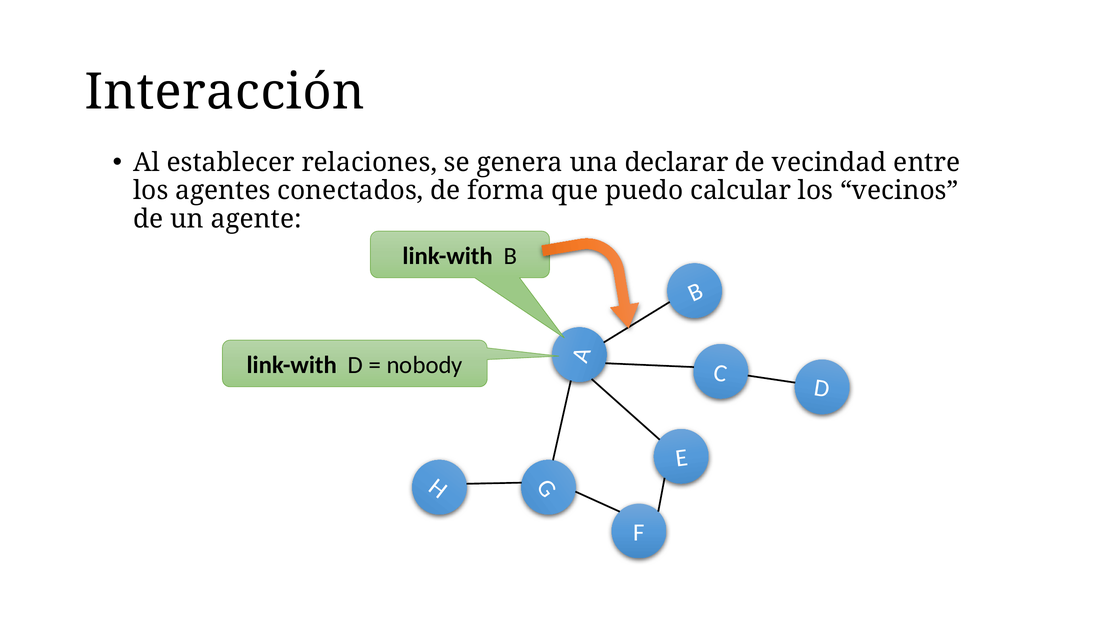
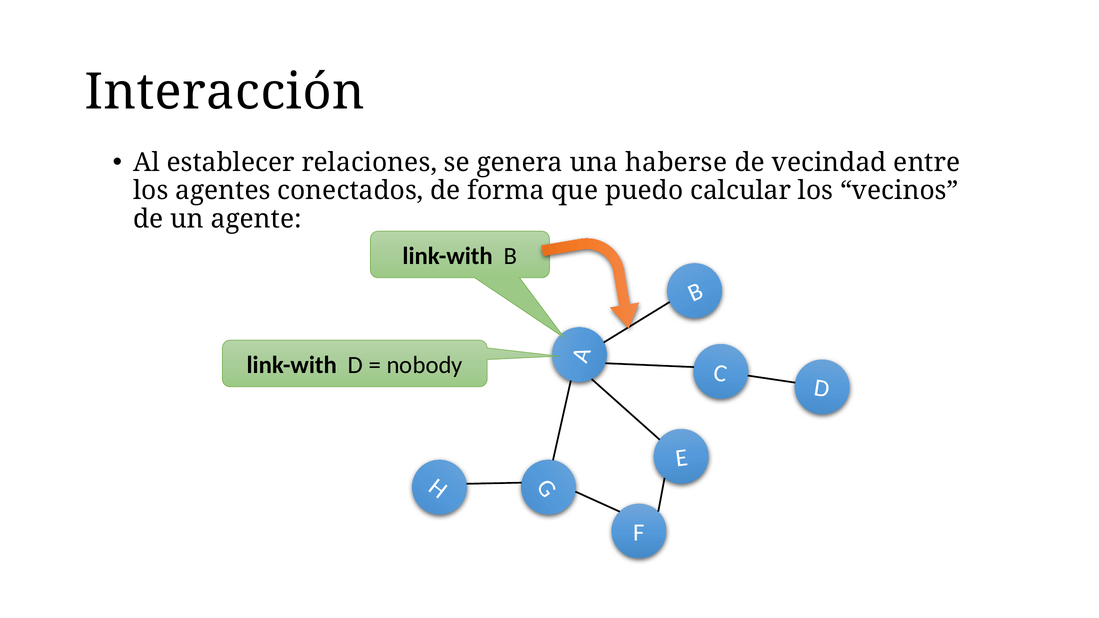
declarar: declarar -> haberse
